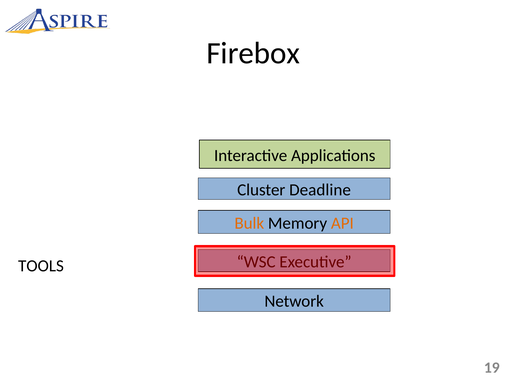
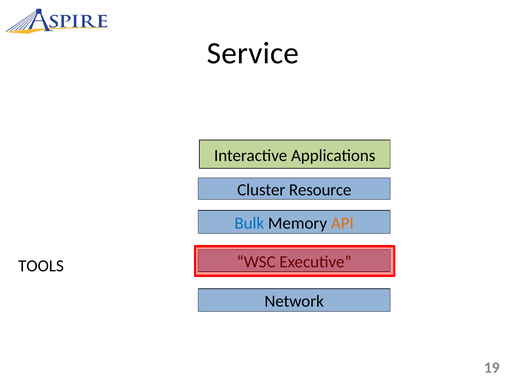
Firebox: Firebox -> Service
Deadline: Deadline -> Resource
Bulk colour: orange -> blue
